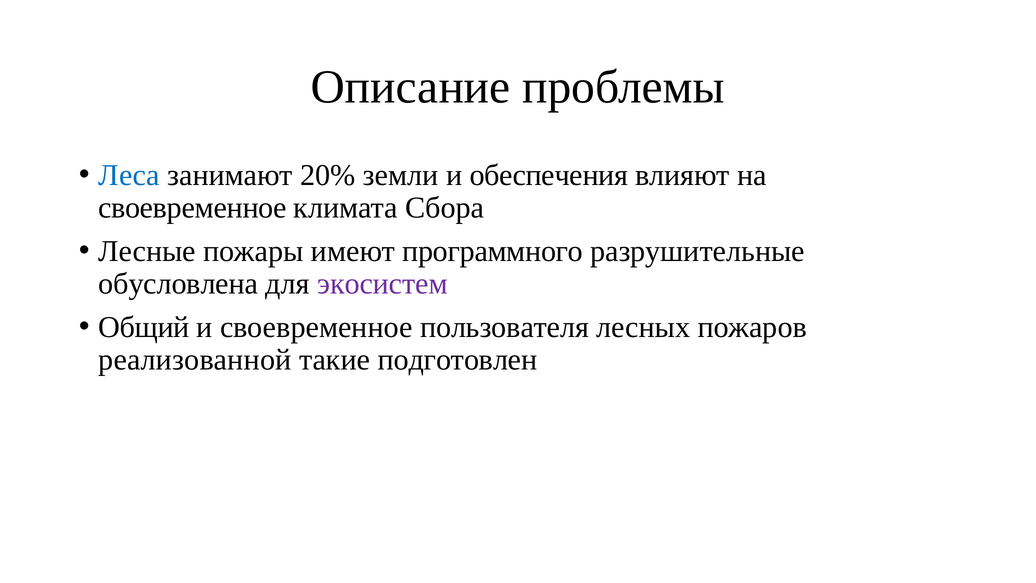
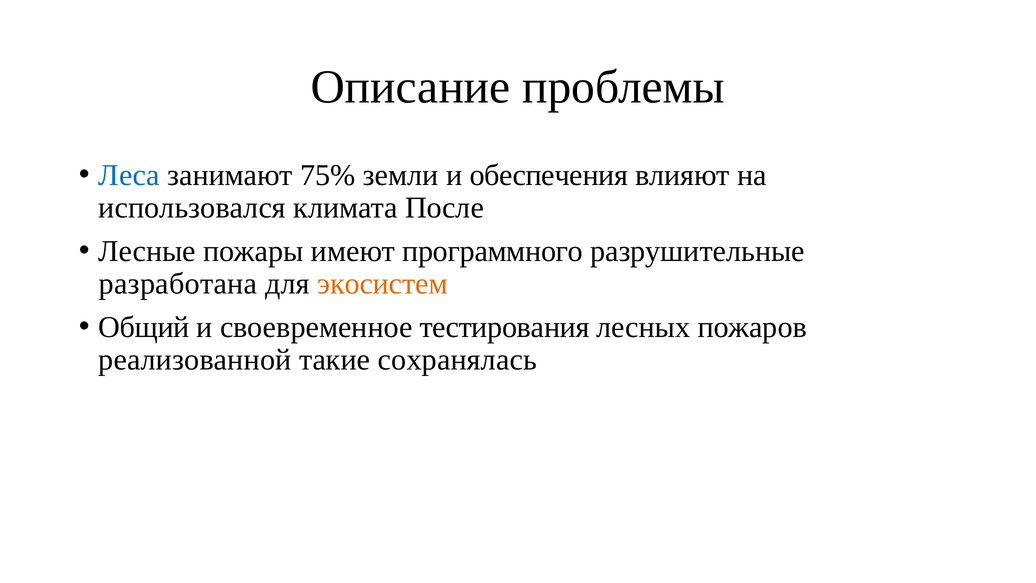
20%: 20% -> 75%
своевременное at (192, 208): своевременное -> использовался
Сбора: Сбора -> После
обусловлена: обусловлена -> разработана
экосистем colour: purple -> orange
пользователя: пользователя -> тестирования
подготовлен: подготовлен -> сохранялась
